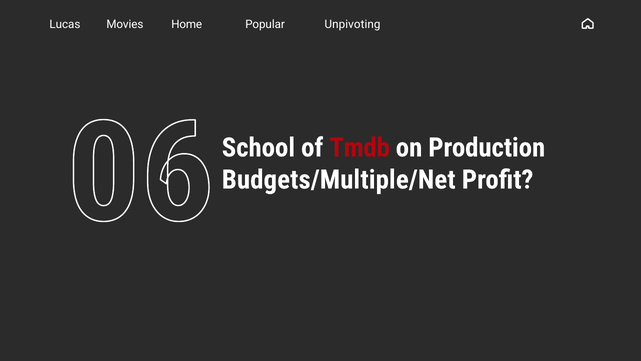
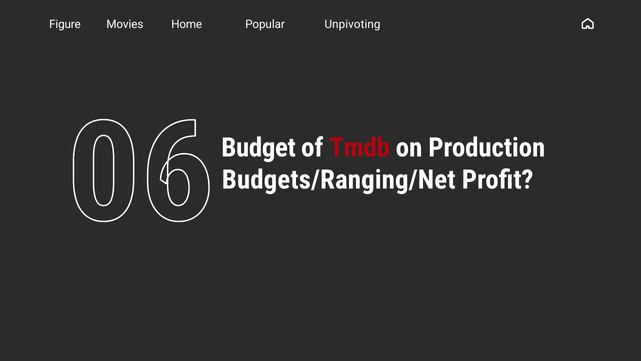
Lucas: Lucas -> Figure
School: School -> Budget
Budgets/Multiple/Net: Budgets/Multiple/Net -> Budgets/Ranging/Net
